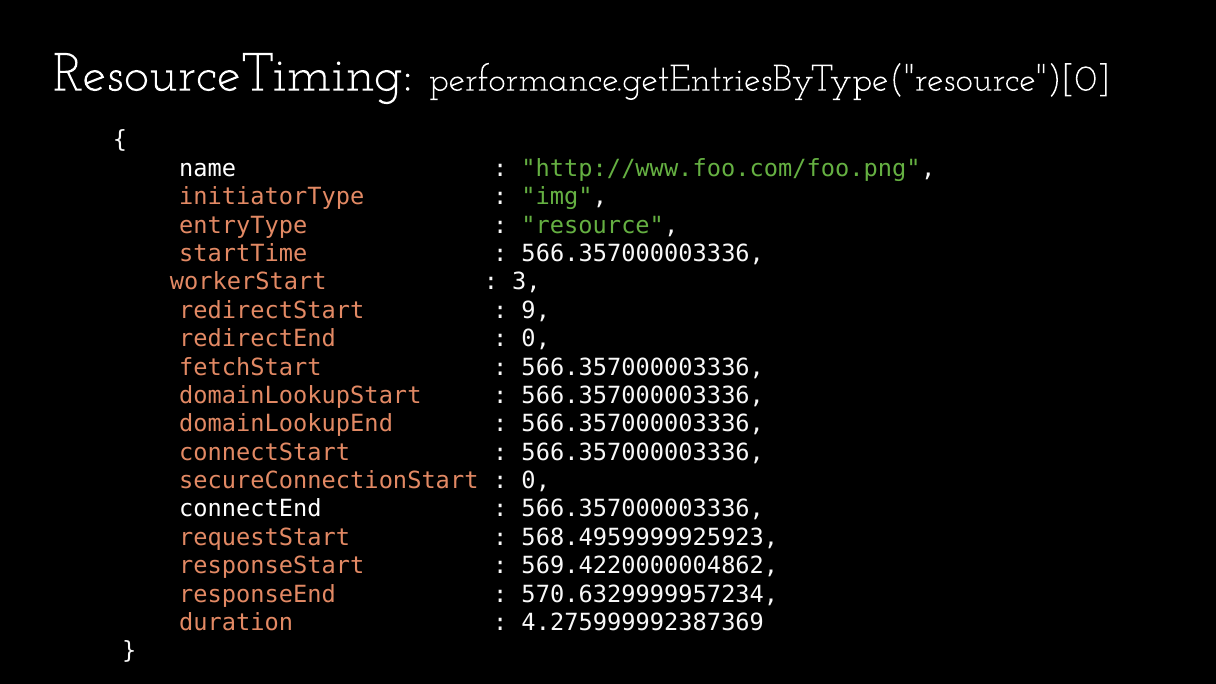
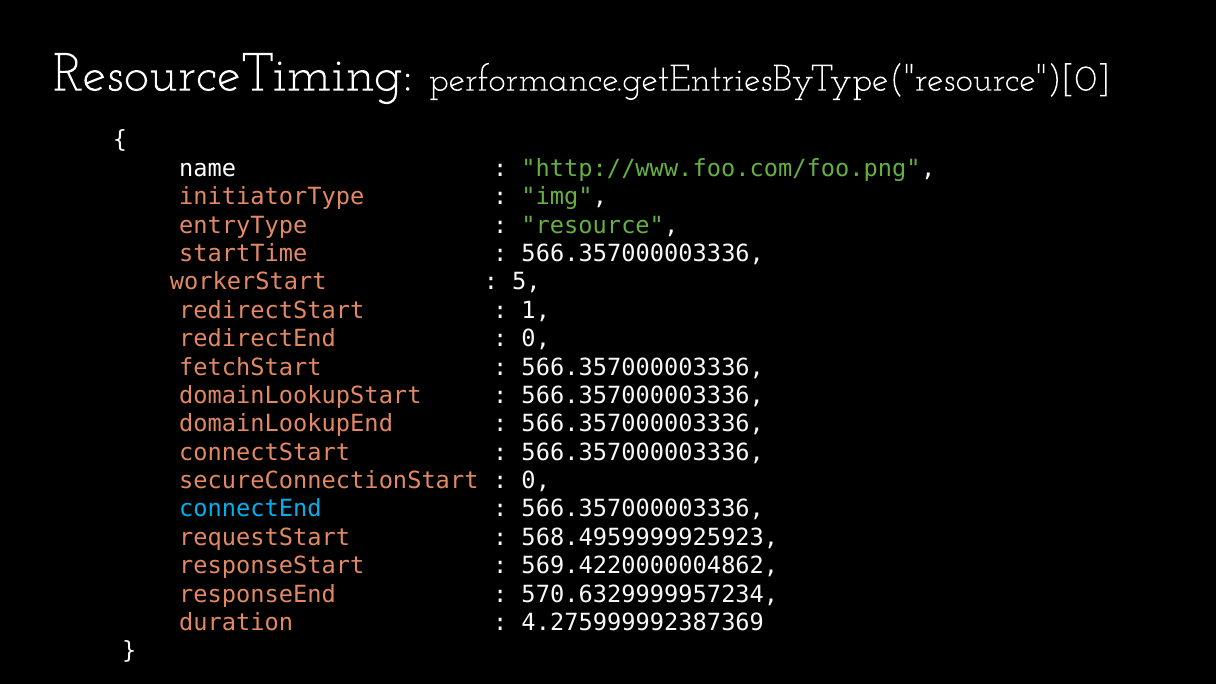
3: 3 -> 5
9: 9 -> 1
connectEnd colour: white -> light blue
